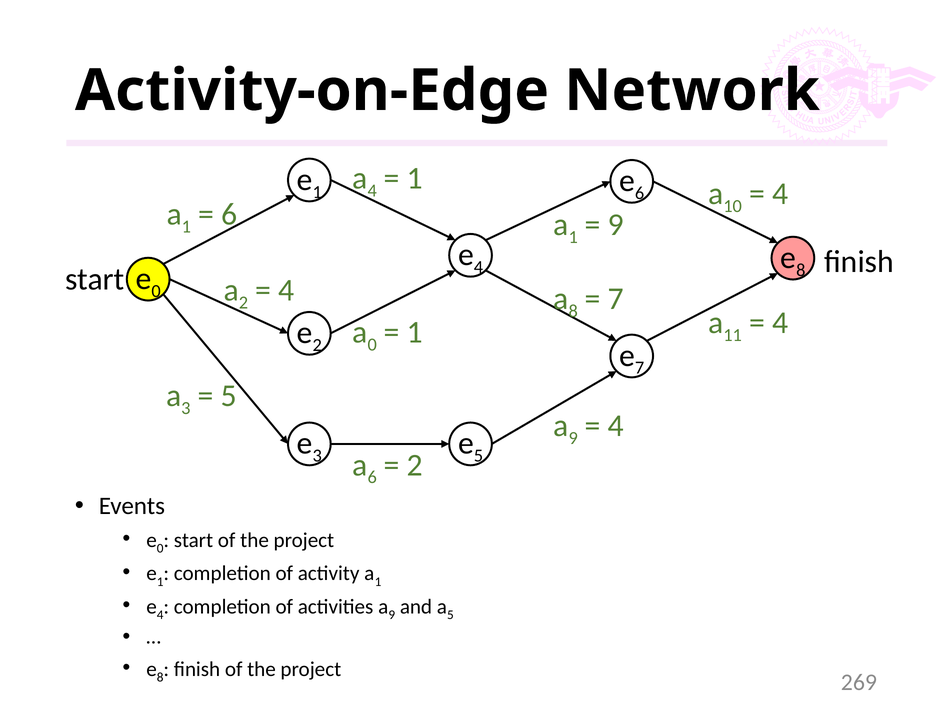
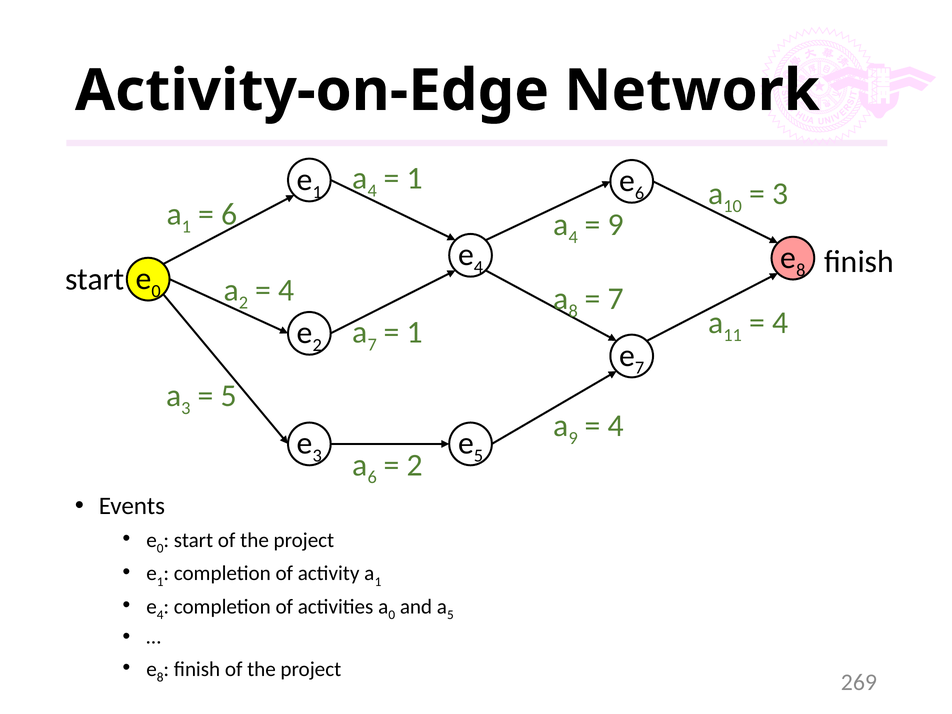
4 at (780, 194): 4 -> 3
1 at (573, 237): 1 -> 4
0 at (372, 345): 0 -> 7
9 at (392, 615): 9 -> 0
